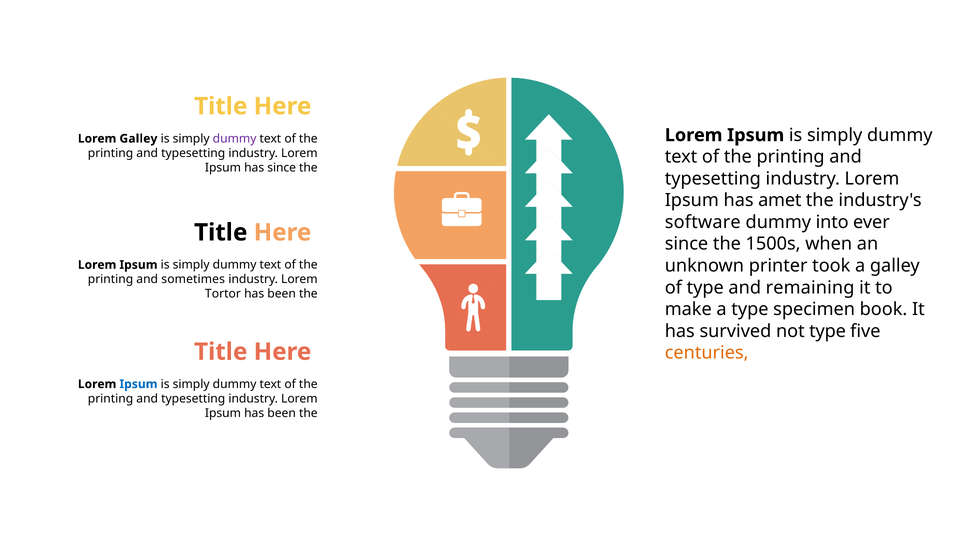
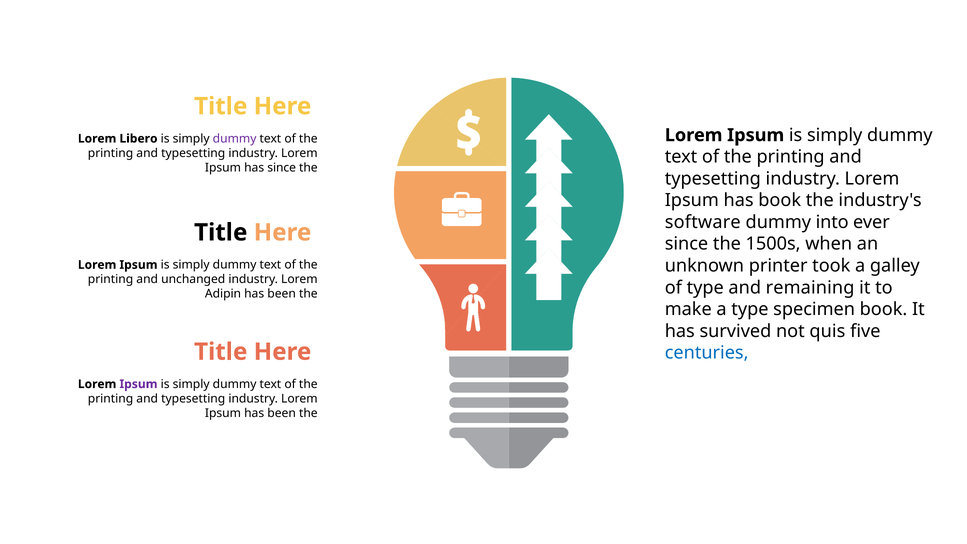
Lorem Galley: Galley -> Libero
has amet: amet -> book
sometimes: sometimes -> unchanged
Tortor: Tortor -> Adipin
not type: type -> quis
centuries colour: orange -> blue
Ipsum at (138, 384) colour: blue -> purple
